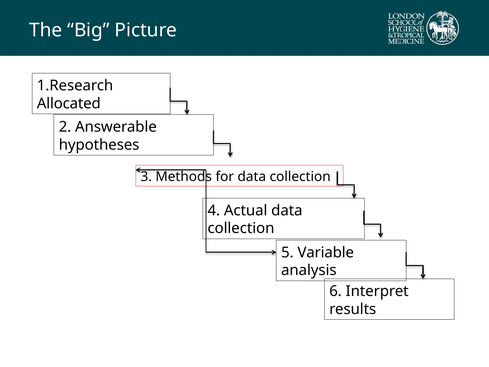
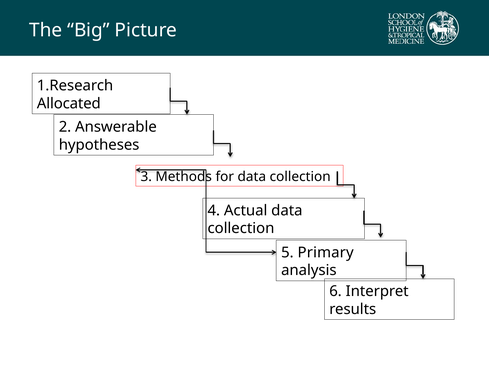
Variable: Variable -> Primary
